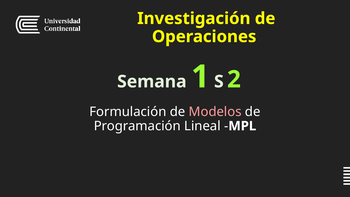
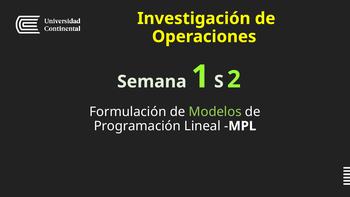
Modelos colour: pink -> light green
